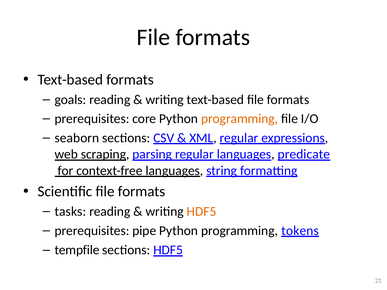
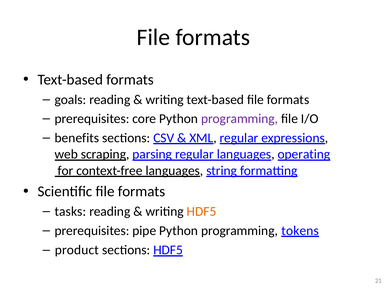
programming at (240, 119) colour: orange -> purple
seaborn: seaborn -> benefits
predicate: predicate -> operating
tempfile: tempfile -> product
